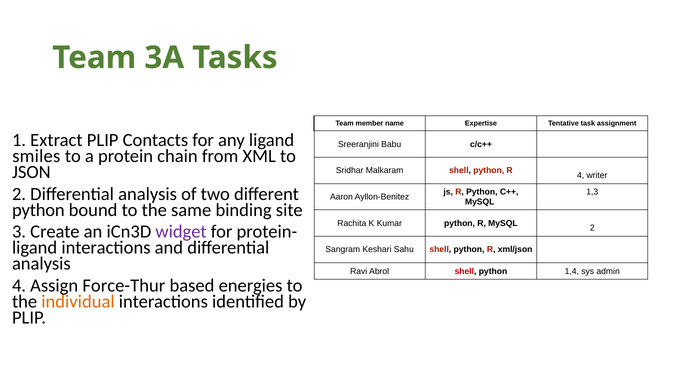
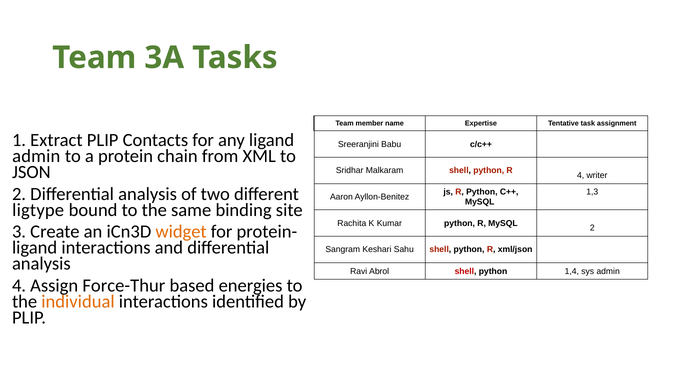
smiles at (36, 156): smiles -> admin
python at (38, 210): python -> ligtype
widget colour: purple -> orange
